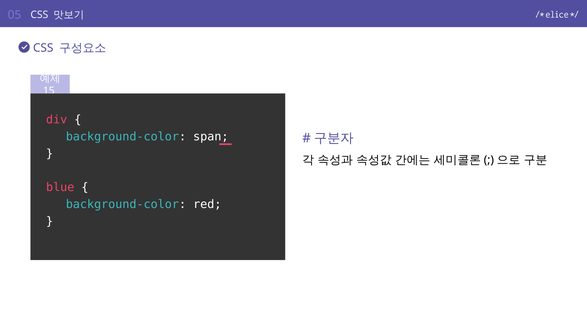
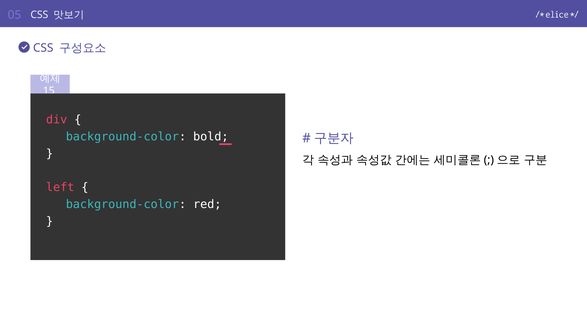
span: span -> bold
blue: blue -> left
